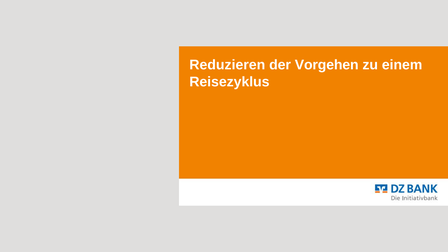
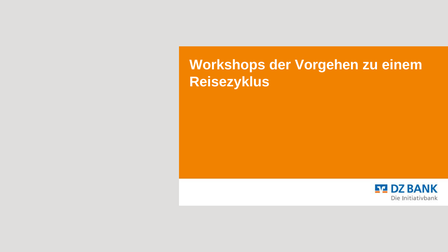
Reduzieren: Reduzieren -> Workshops
